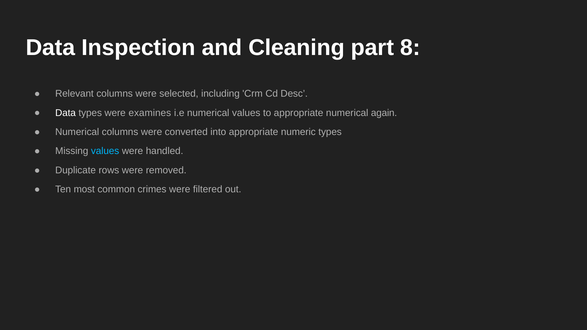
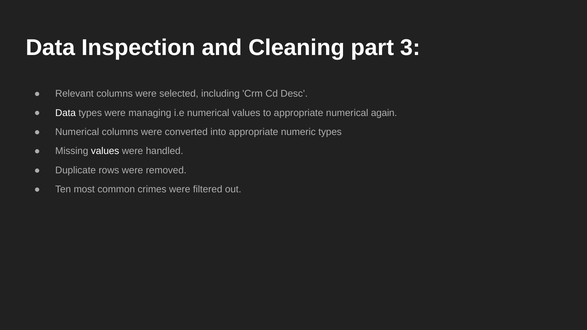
8: 8 -> 3
examines: examines -> managing
values at (105, 151) colour: light blue -> white
